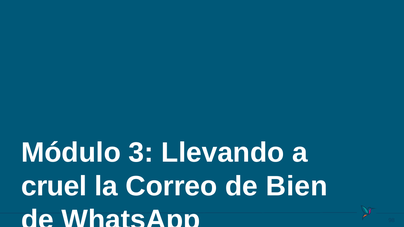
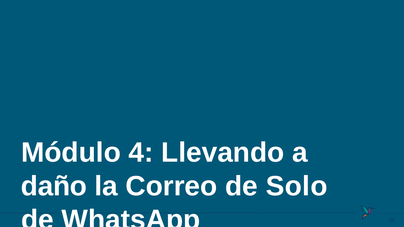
3: 3 -> 4
cruel: cruel -> daño
Bien: Bien -> Solo
